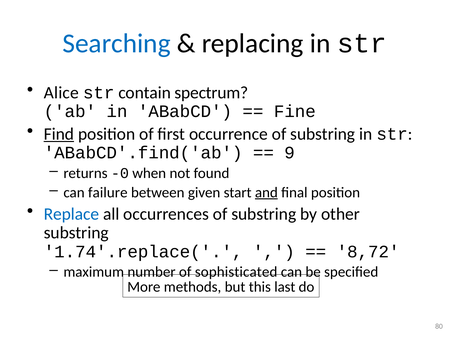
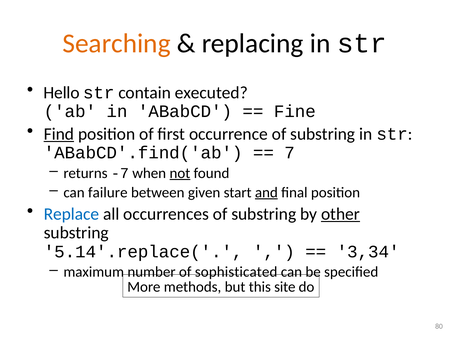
Searching colour: blue -> orange
Alice: Alice -> Hello
spectrum: spectrum -> executed
9: 9 -> 7
-0: -0 -> -7
not underline: none -> present
other underline: none -> present
1.74'.replace(: 1.74'.replace( -> 5.14'.replace(
8,72: 8,72 -> 3,34
last: last -> site
